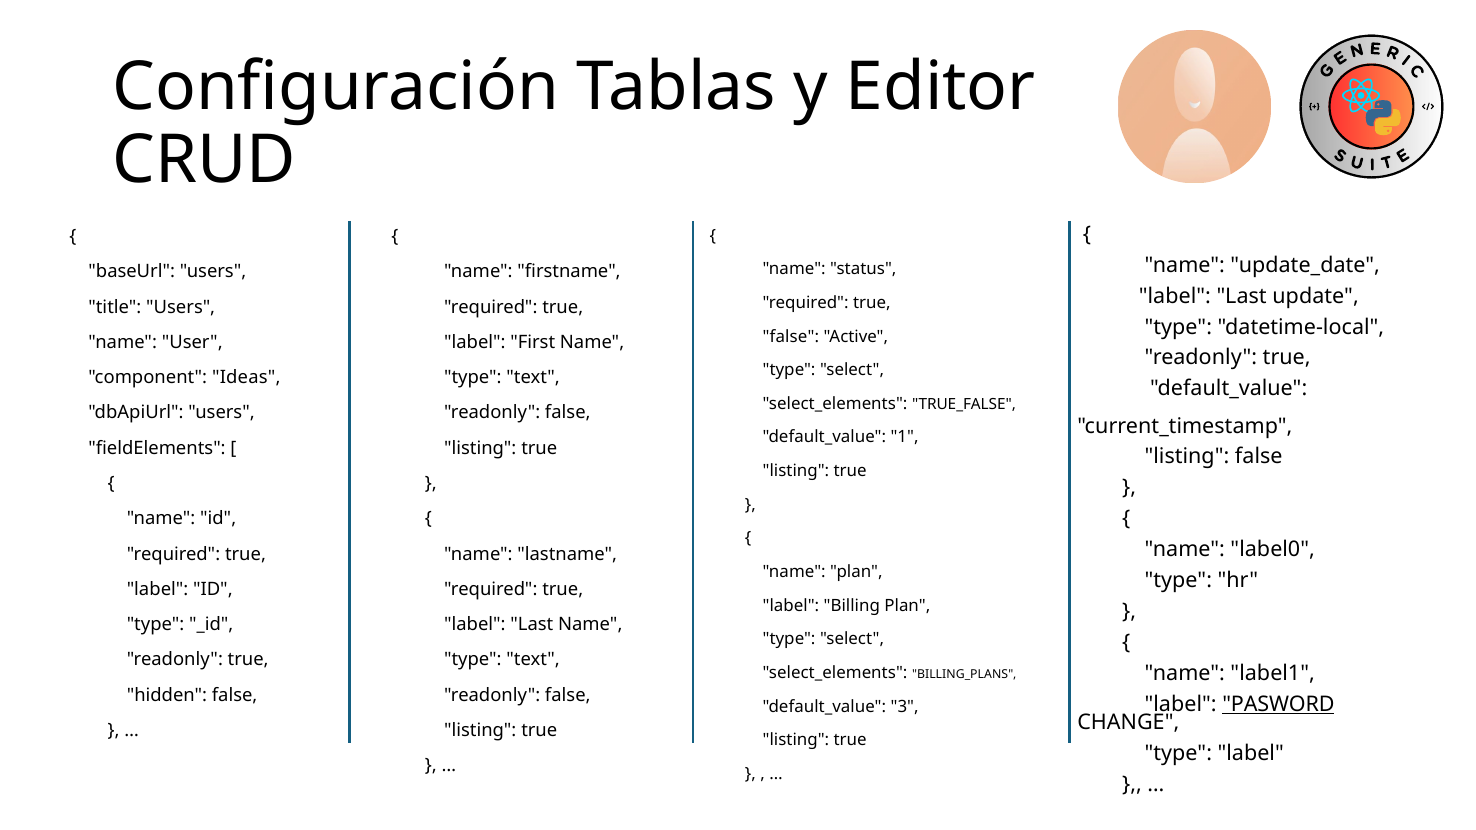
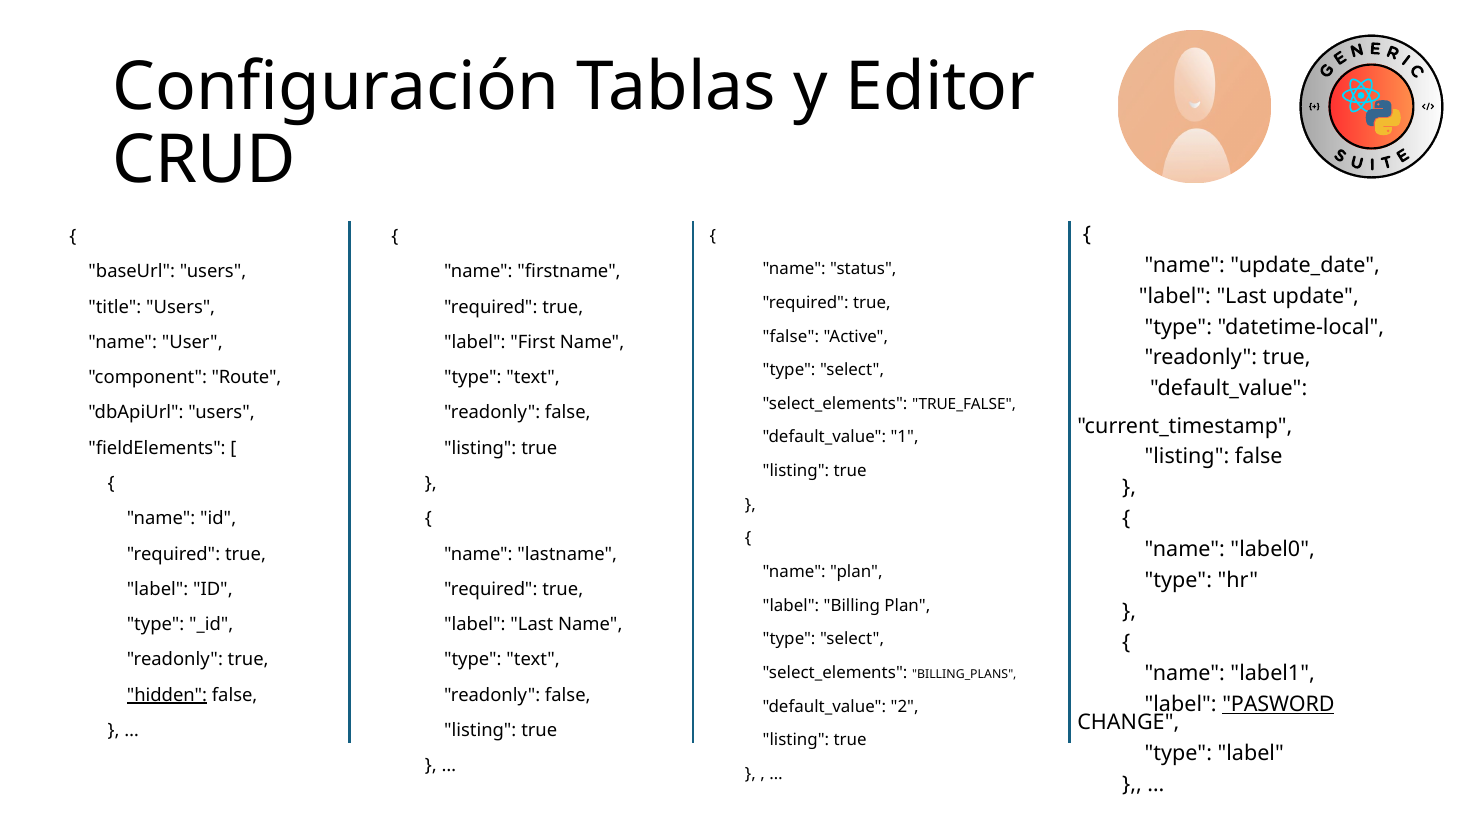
Ideas: Ideas -> Route
hidden underline: none -> present
3: 3 -> 2
